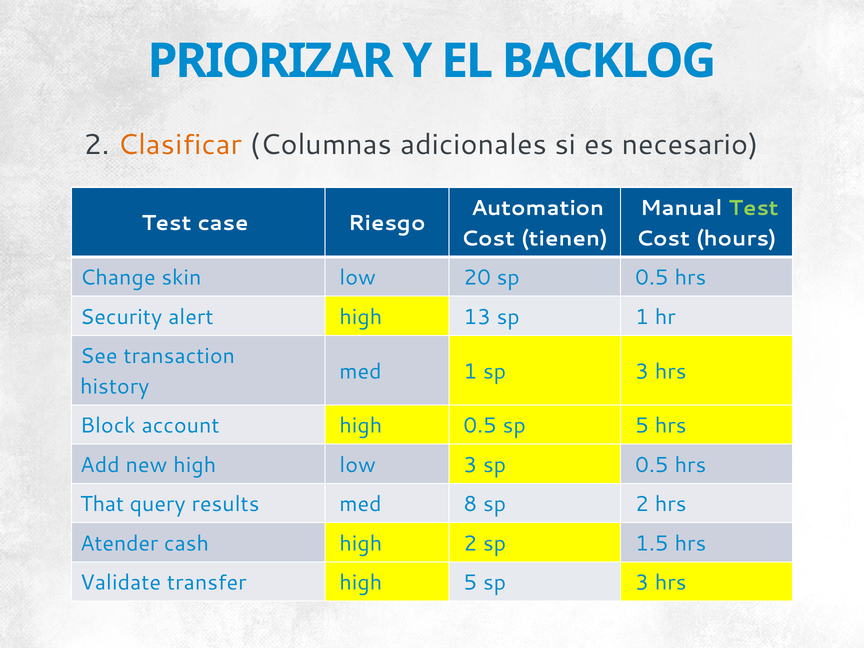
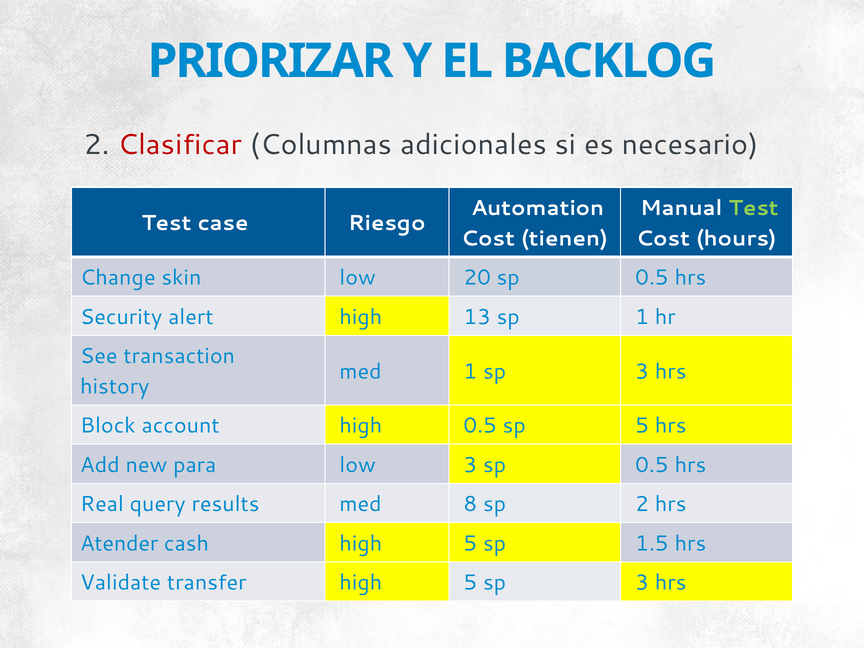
Clasificar colour: orange -> red
new high: high -> para
That: That -> Real
cash high 2: 2 -> 5
